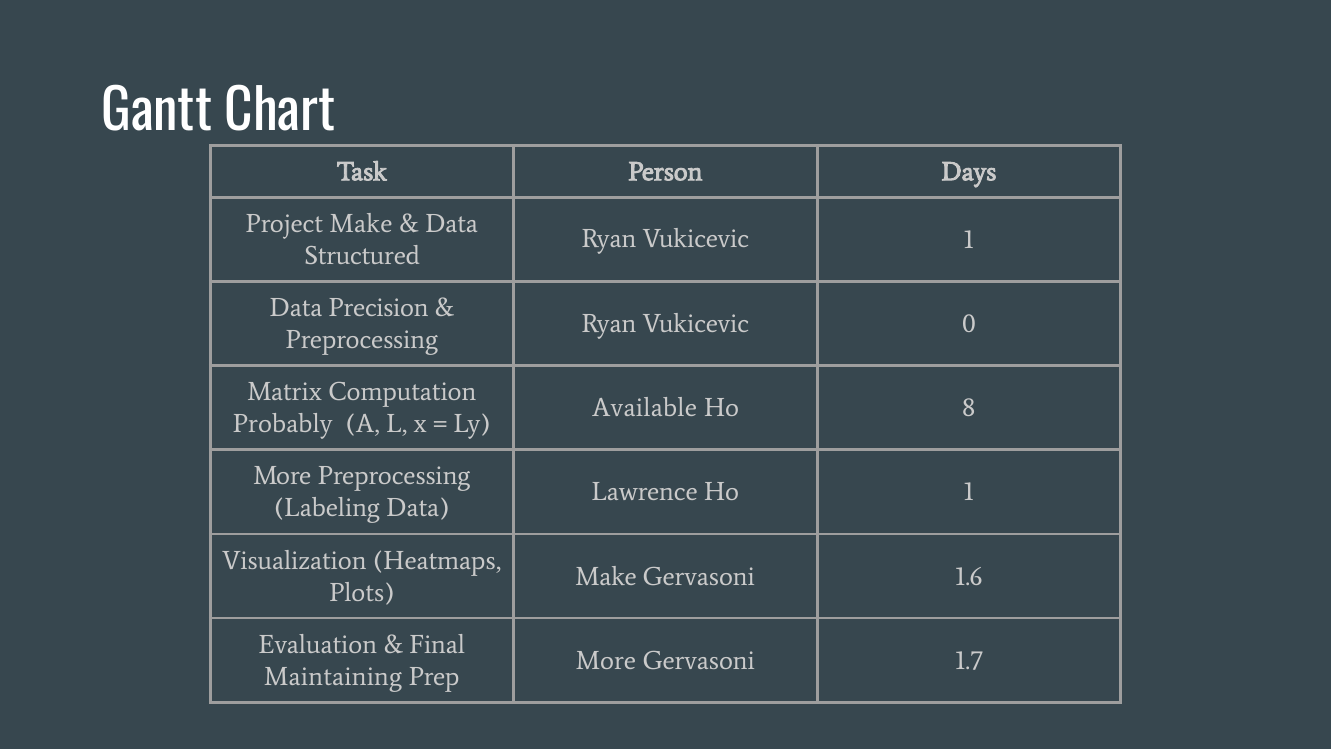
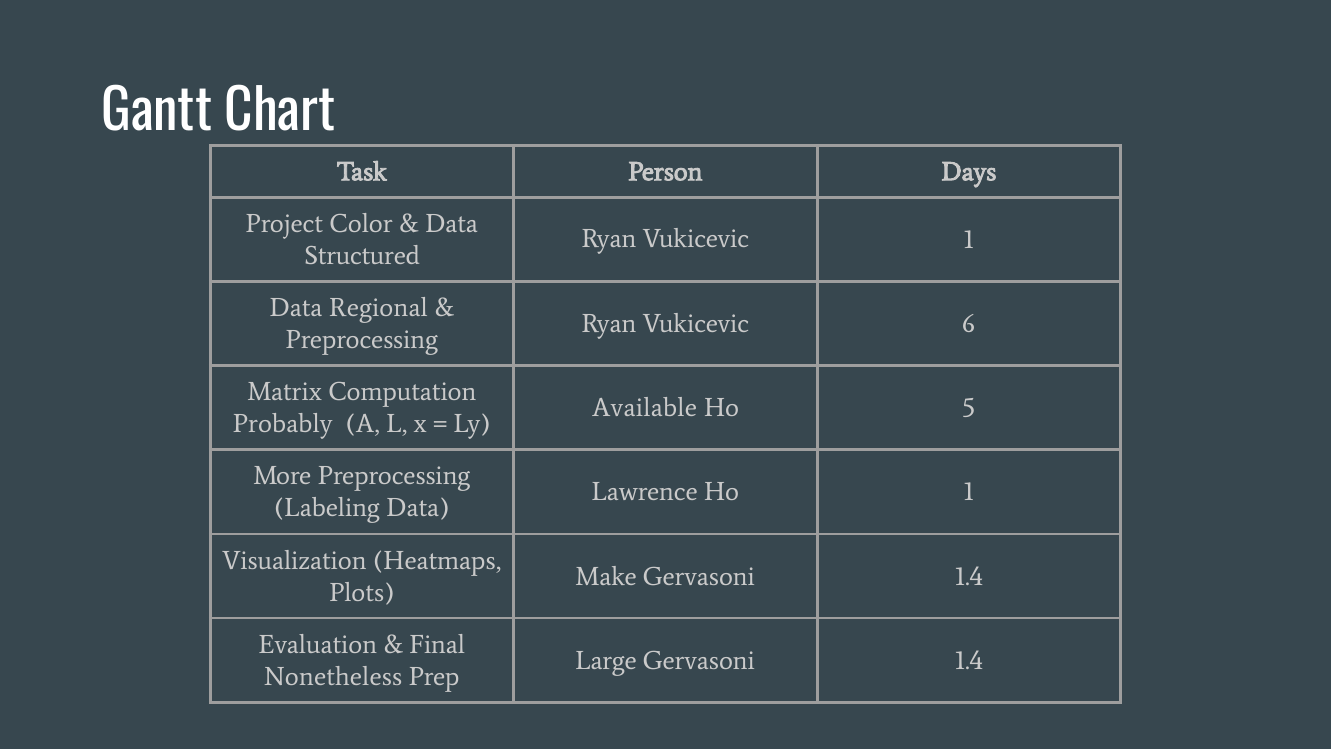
Project Make: Make -> Color
Precision: Precision -> Regional
0: 0 -> 6
8: 8 -> 5
1.6 at (969, 576): 1.6 -> 1.4
More at (606, 660): More -> Large
1.7 at (969, 660): 1.7 -> 1.4
Maintaining: Maintaining -> Nonetheless
